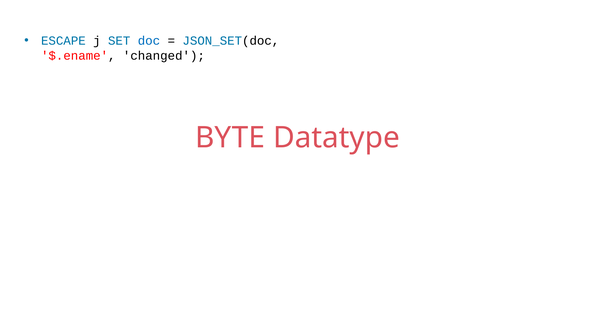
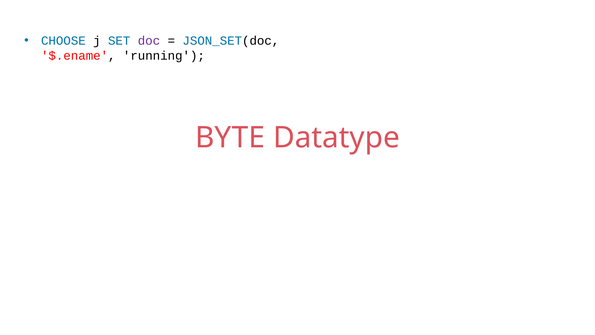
ESCAPE: ESCAPE -> CHOOSE
doc colour: blue -> purple
changed: changed -> running
